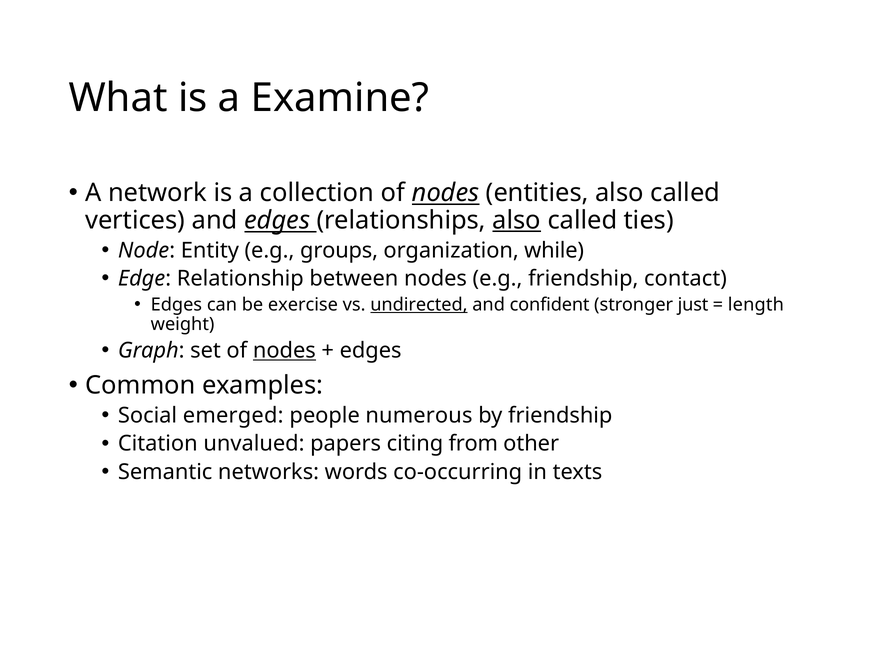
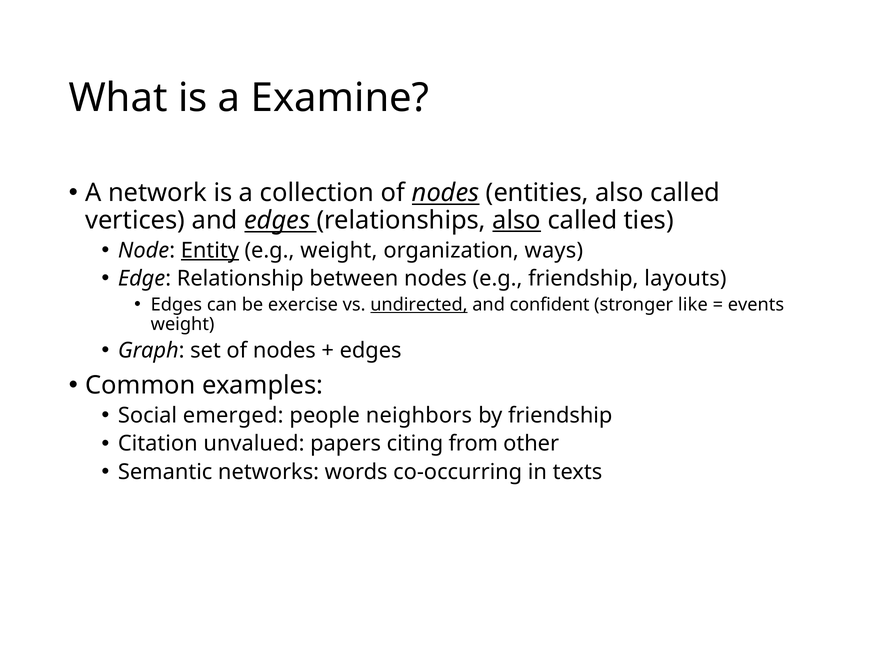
Entity underline: none -> present
e.g groups: groups -> weight
while: while -> ways
contact: contact -> layouts
just: just -> like
length: length -> events
nodes at (284, 350) underline: present -> none
numerous: numerous -> neighbors
